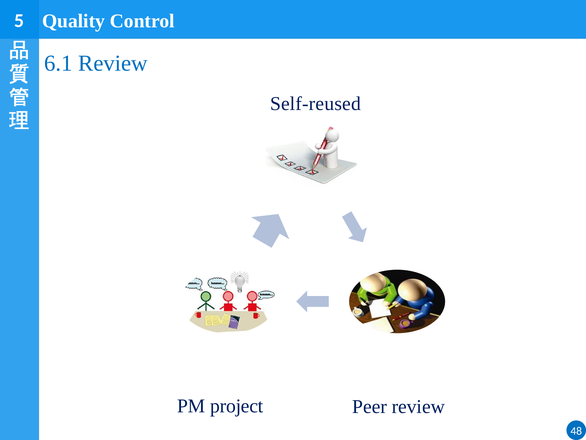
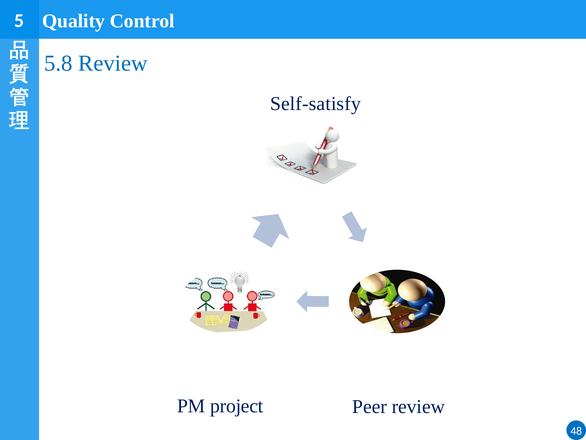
6.1: 6.1 -> 5.8
Self-reused: Self-reused -> Self-satisfy
